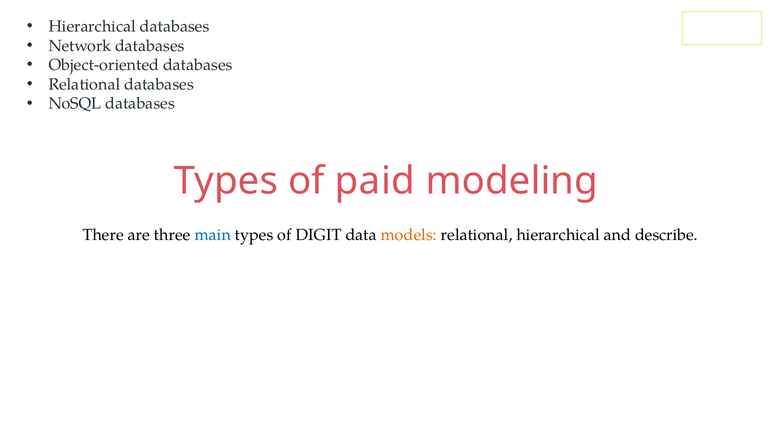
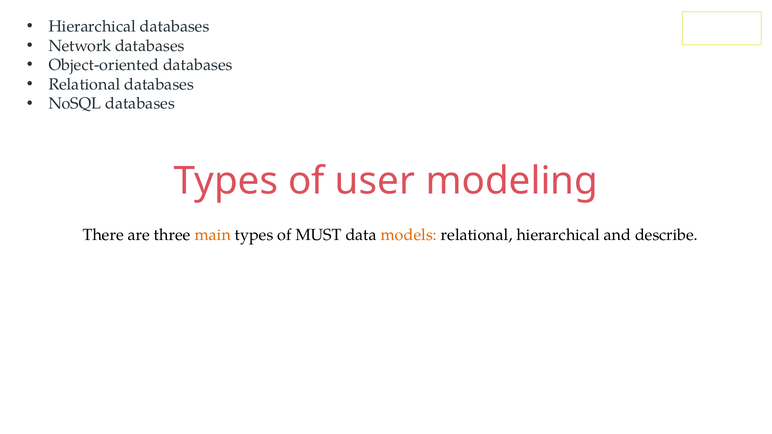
paid: paid -> user
main colour: blue -> orange
DIGIT: DIGIT -> MUST
